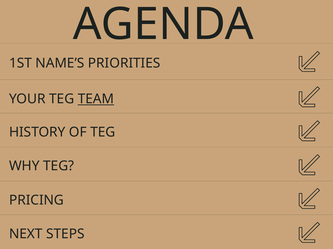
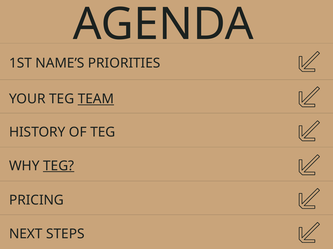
TEG at (59, 166) underline: none -> present
